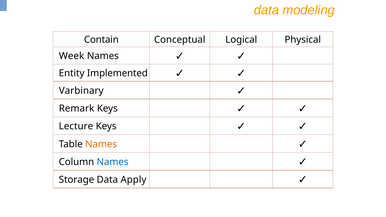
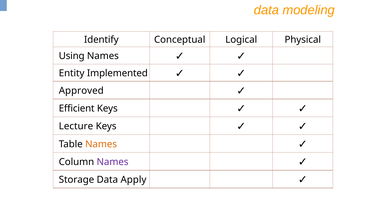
Contain: Contain -> Identify
Week: Week -> Using
Varbinary: Varbinary -> Approved
Remark: Remark -> Efficient
Names at (113, 162) colour: blue -> purple
